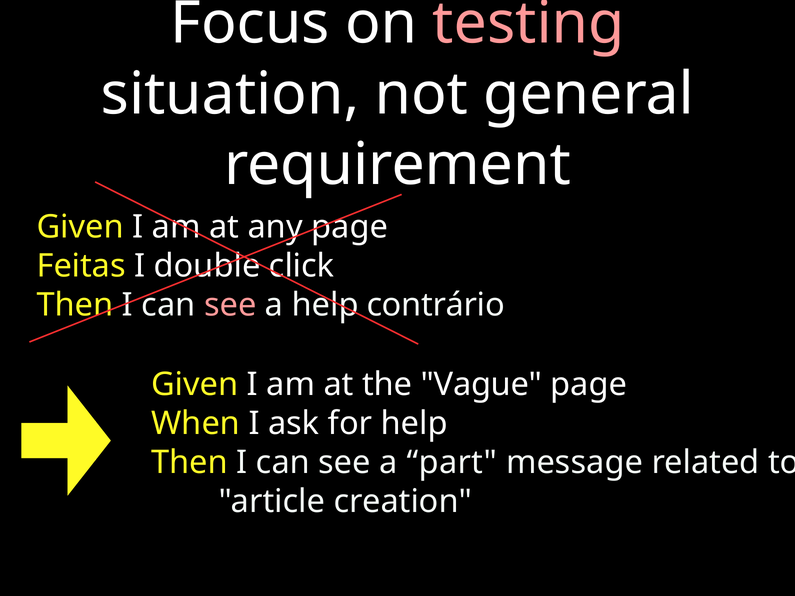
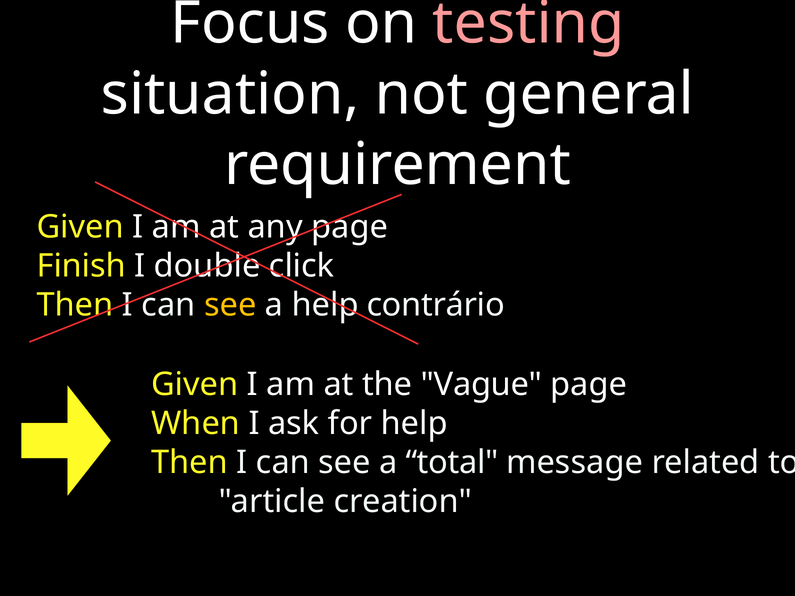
Feitas: Feitas -> Finish
see at (230, 305) colour: pink -> yellow
part: part -> total
